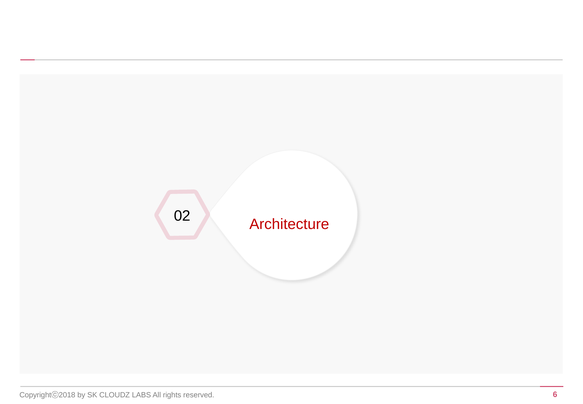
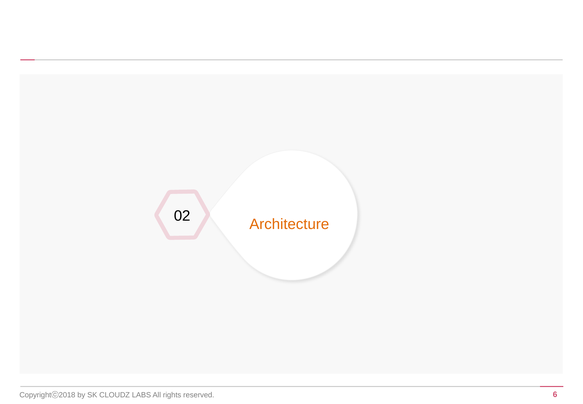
Architecture colour: red -> orange
